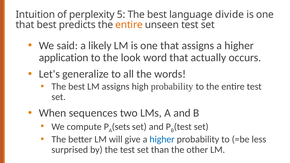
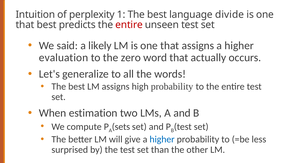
5: 5 -> 1
entire at (129, 25) colour: orange -> red
application: application -> evaluation
look: look -> zero
sequences: sequences -> estimation
